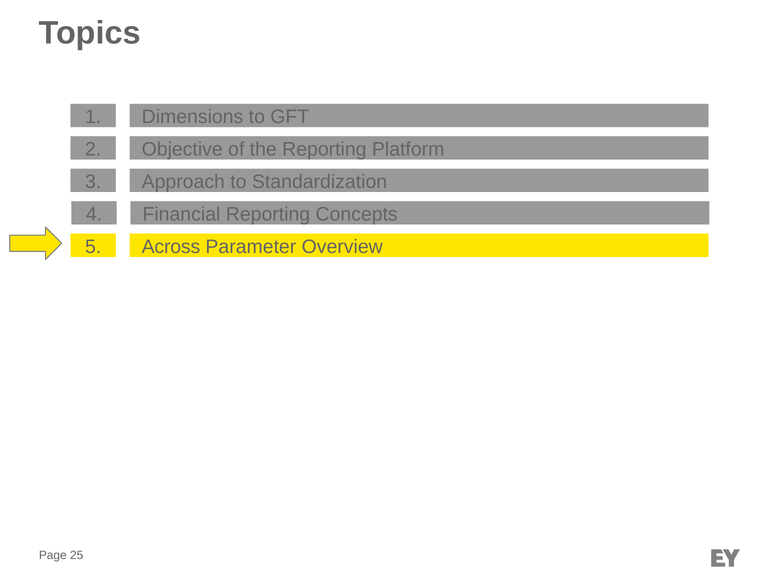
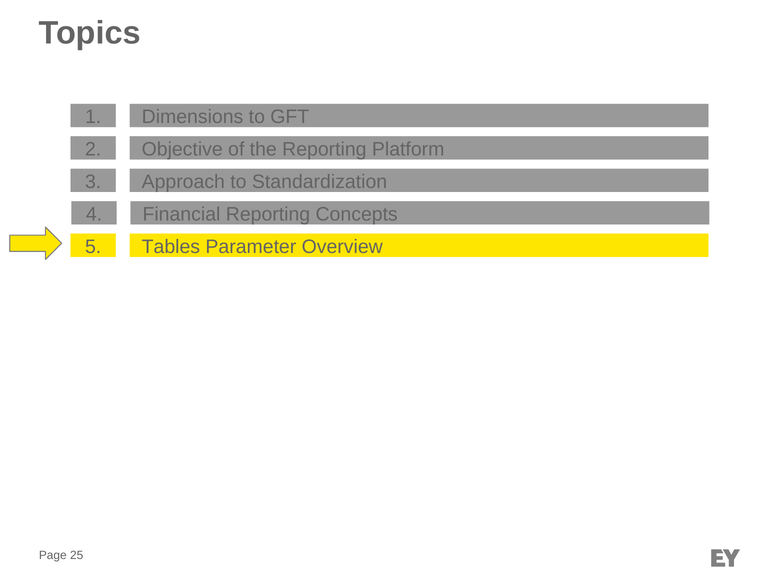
Across: Across -> Tables
